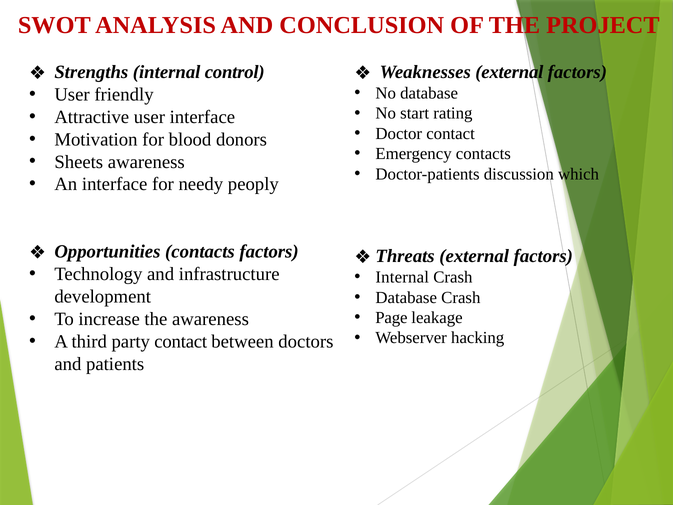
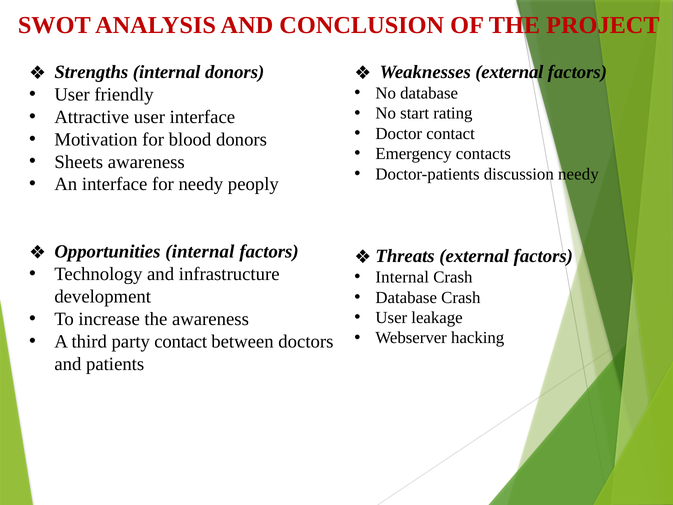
internal control: control -> donors
discussion which: which -> needy
Opportunities contacts: contacts -> internal
Page at (391, 318): Page -> User
